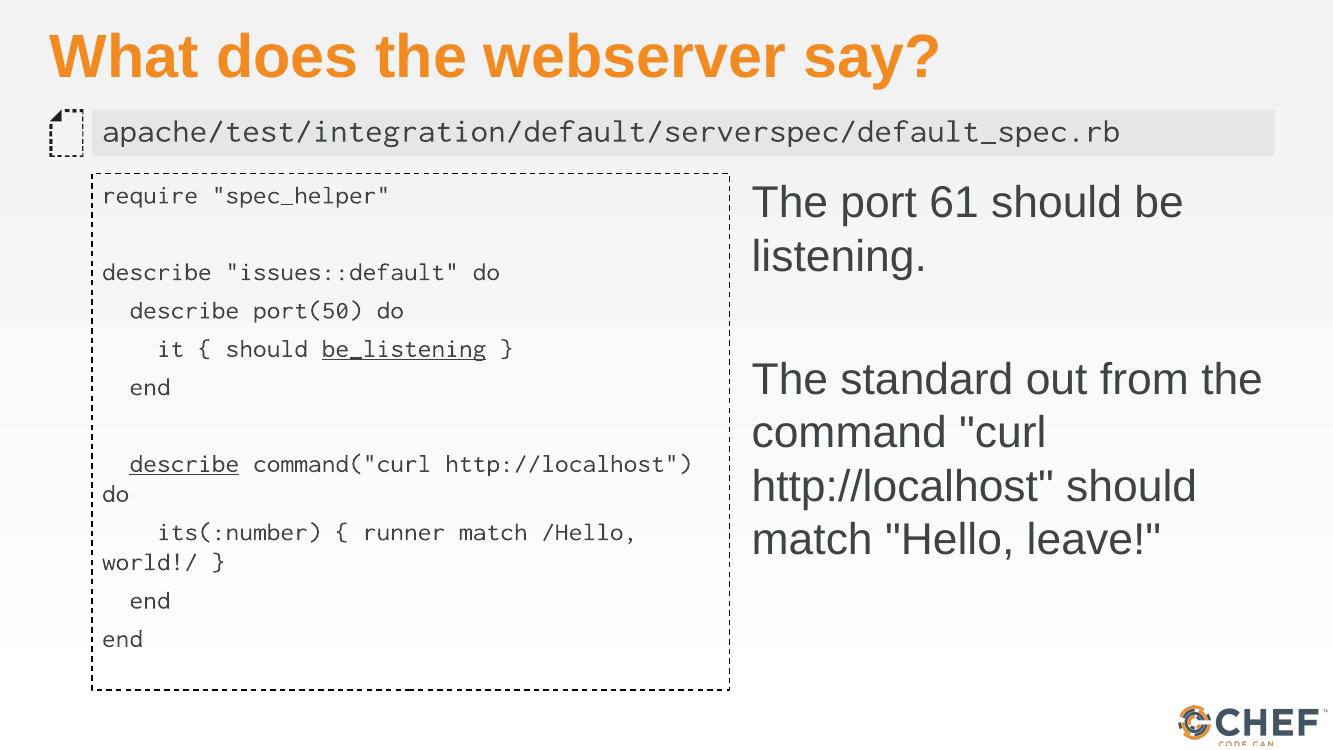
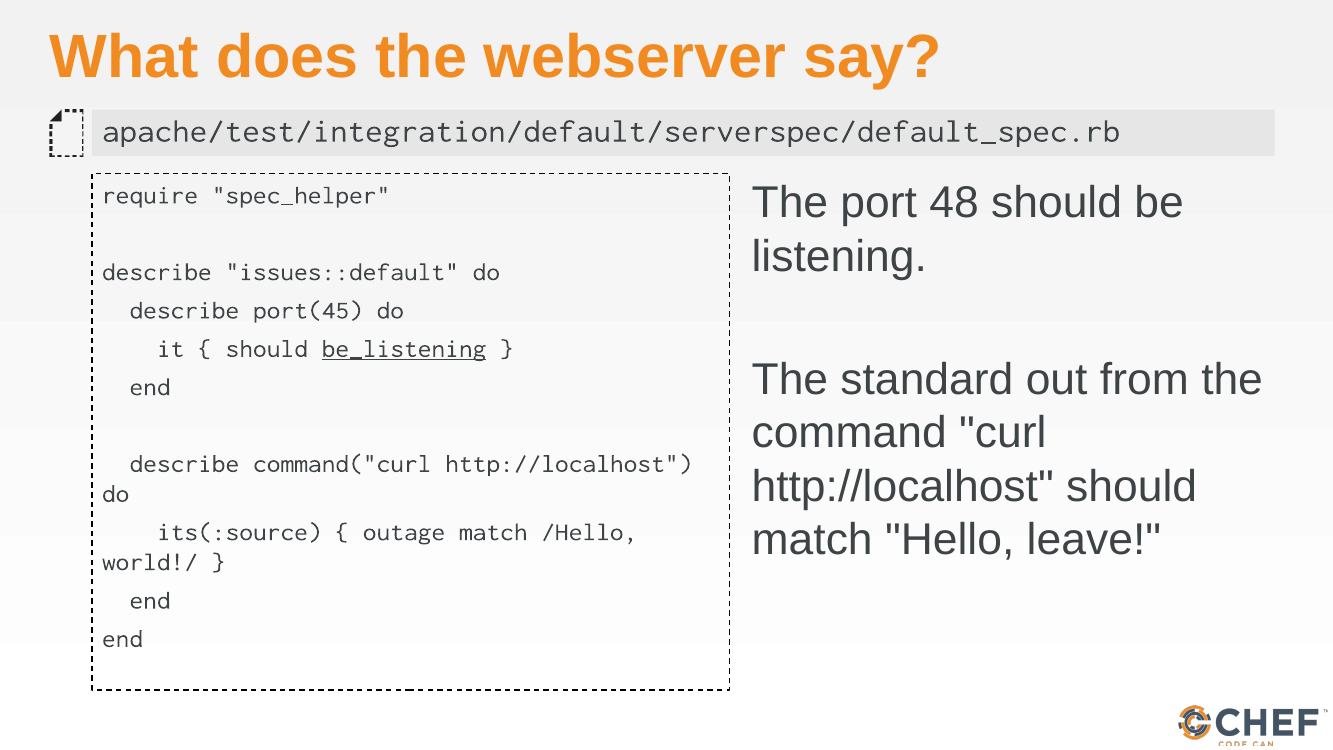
61: 61 -> 48
port(50: port(50 -> port(45
describe at (184, 463) underline: present -> none
its(:number: its(:number -> its(:source
runner: runner -> outage
